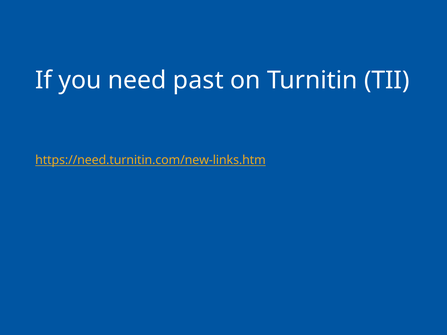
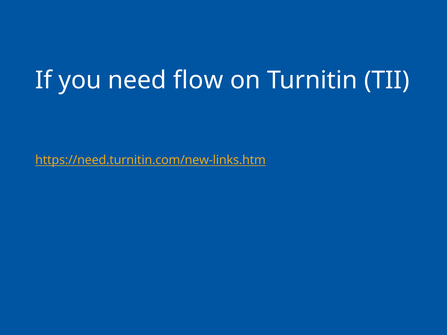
past: past -> flow
